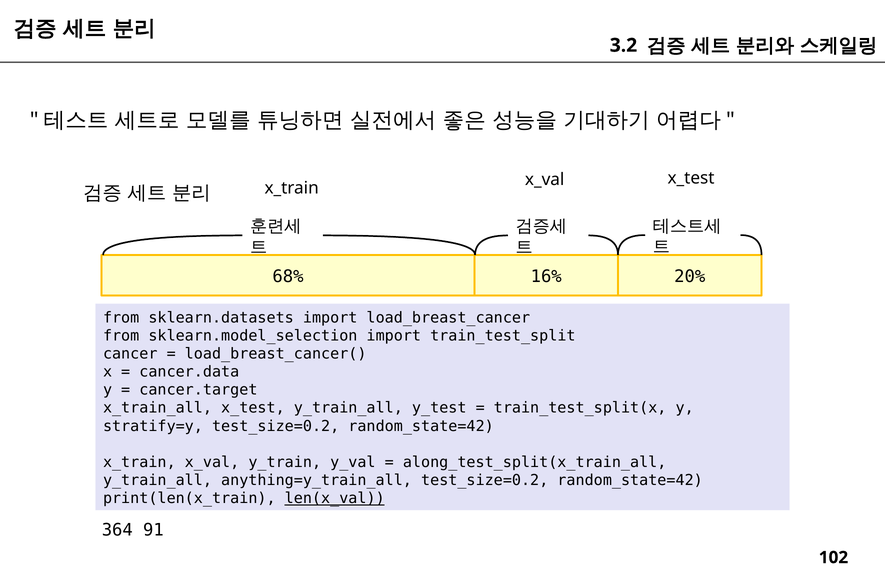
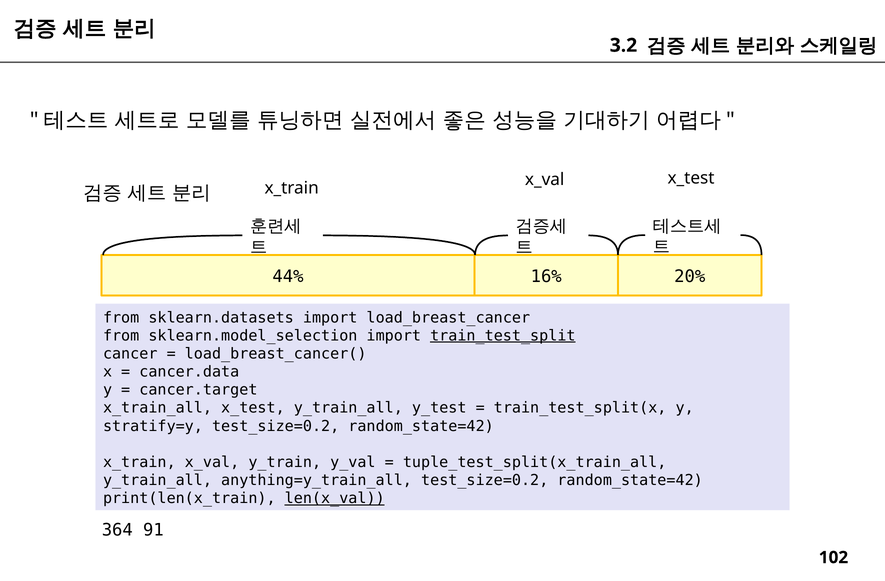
68%: 68% -> 44%
train_test_split underline: none -> present
along_test_split(x_train_all: along_test_split(x_train_all -> tuple_test_split(x_train_all
